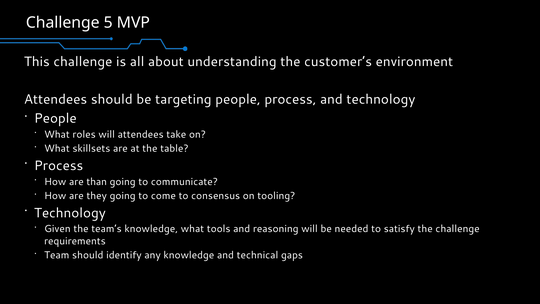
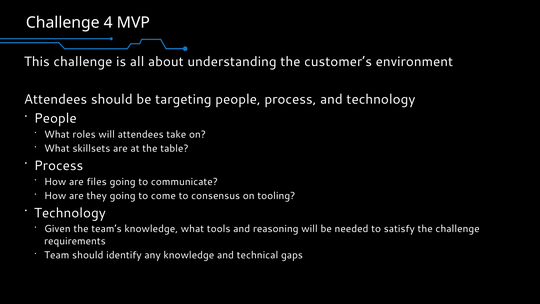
5: 5 -> 4
than: than -> files
